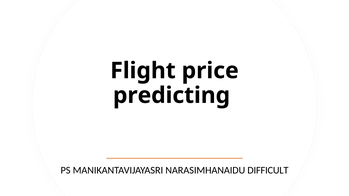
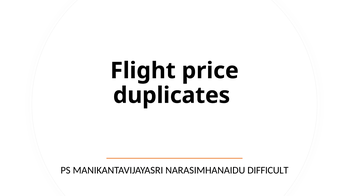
predicting: predicting -> duplicates
